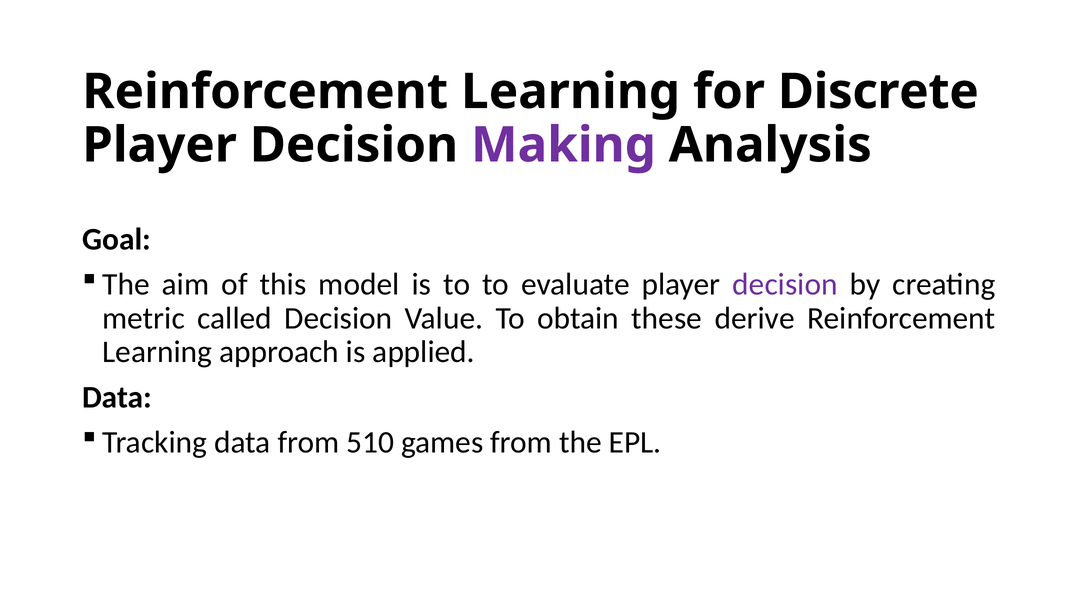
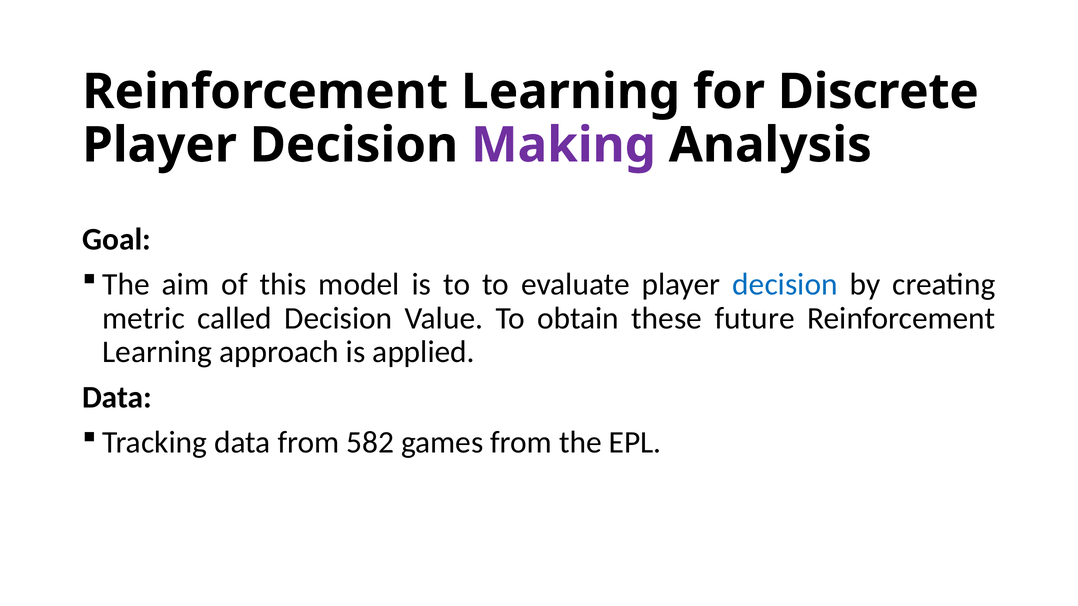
decision at (785, 285) colour: purple -> blue
derive: derive -> future
510: 510 -> 582
